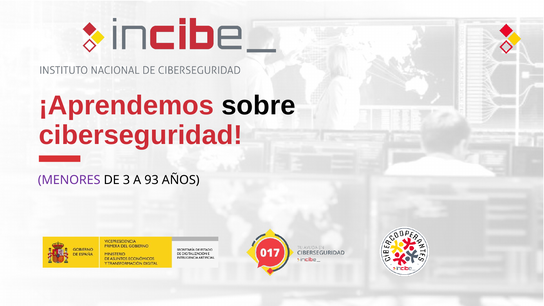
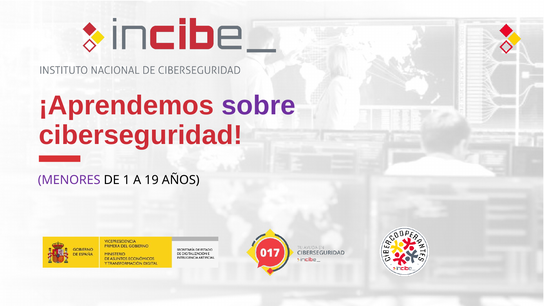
sobre colour: black -> purple
3: 3 -> 1
93: 93 -> 19
